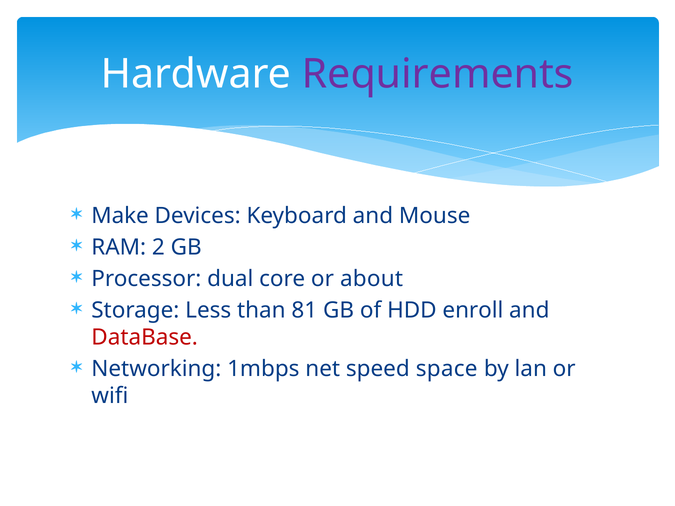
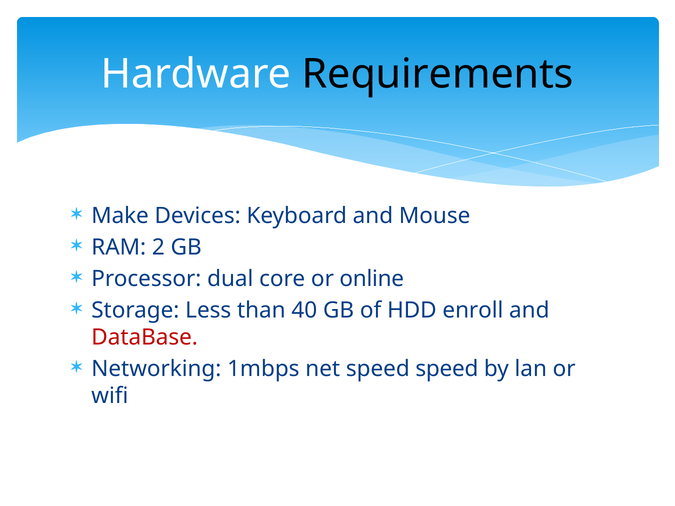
Requirements colour: purple -> black
about: about -> online
81: 81 -> 40
speed space: space -> speed
